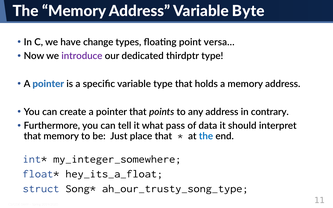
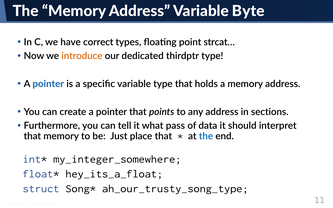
change: change -> correct
versa…: versa… -> strcat…
introduce colour: purple -> orange
contrary: contrary -> sections
